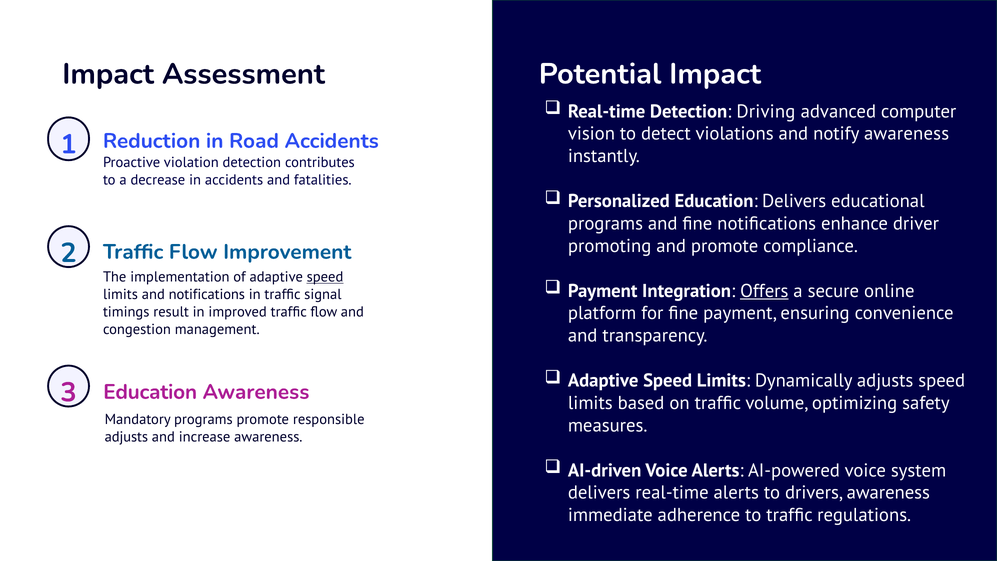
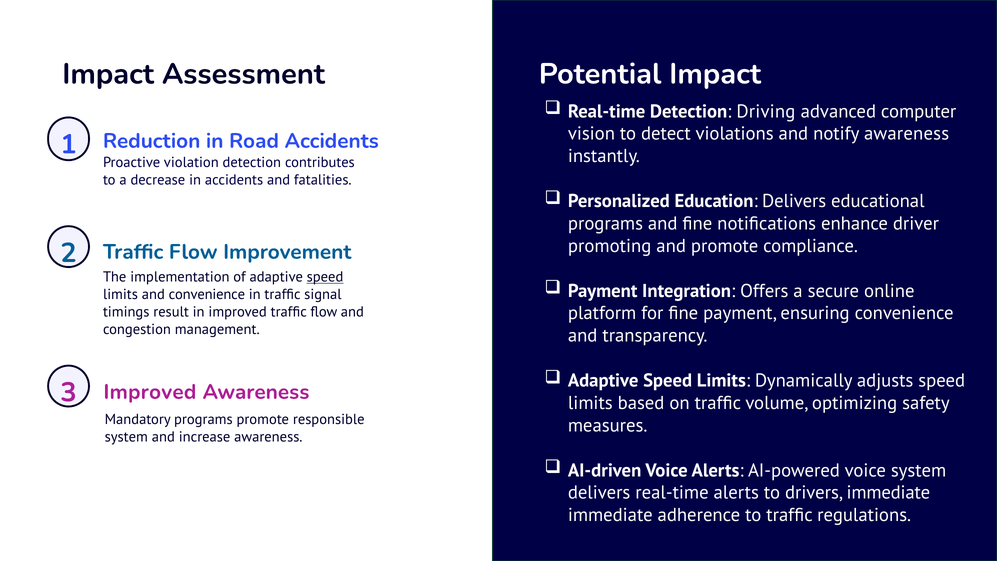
Offers underline: present -> none
and notifications: notifications -> convenience
3 Education: Education -> Improved
adjusts at (126, 437): adjusts -> system
drivers awareness: awareness -> immediate
